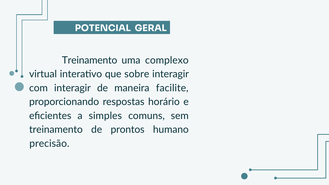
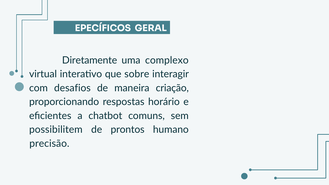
POTENCIAL: POTENCIAL -> EPECÍFICOS
Treinamento at (90, 60): Treinamento -> Diretamente
com interagir: interagir -> desafios
facilite: facilite -> criação
simples: simples -> chatbot
treinamento at (56, 130): treinamento -> possibilitem
